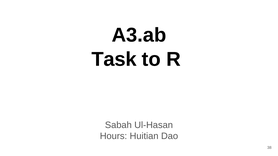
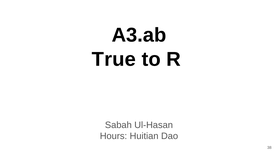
Task: Task -> True
